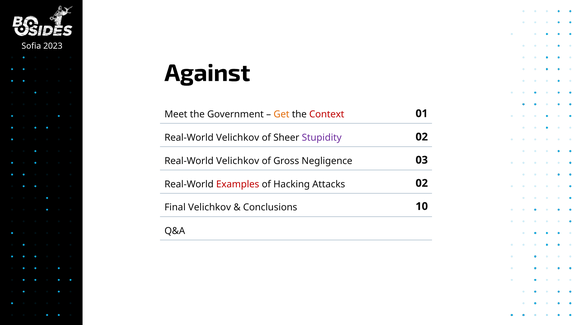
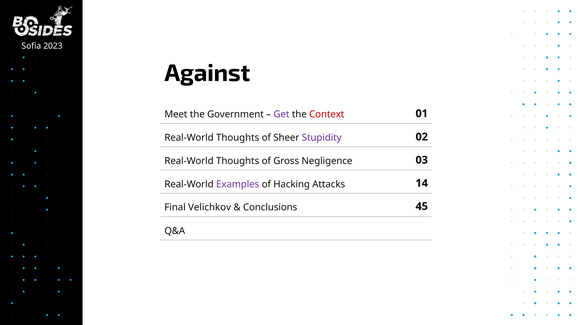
Get colour: orange -> purple
Velichkov at (238, 138): Velichkov -> Thoughts
Velichkov at (238, 161): Velichkov -> Thoughts
Examples colour: red -> purple
Attacks 02: 02 -> 14
10: 10 -> 45
